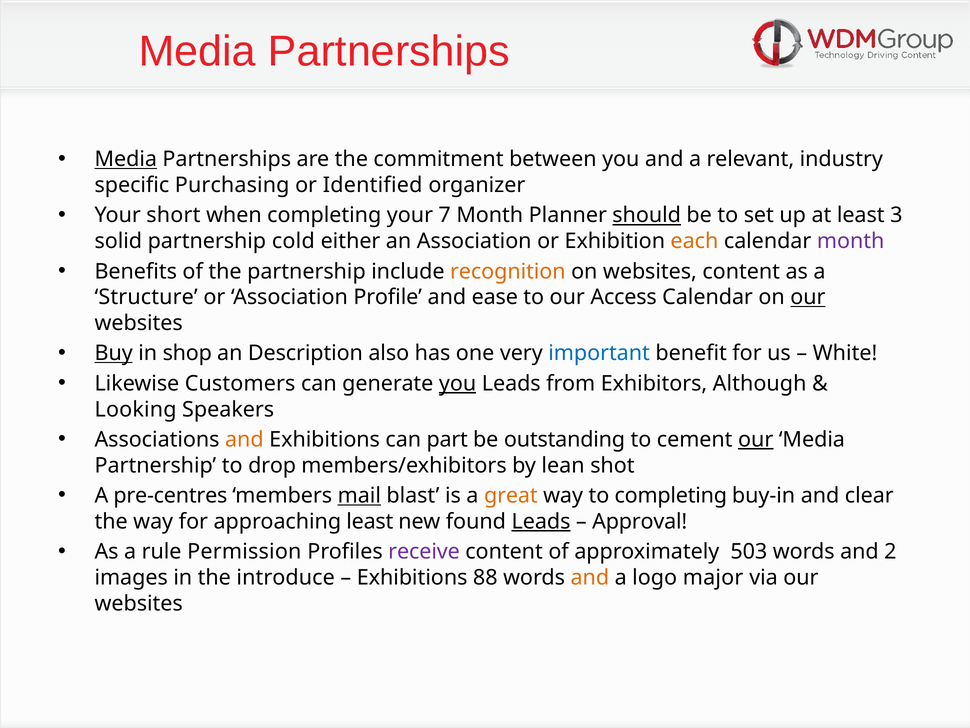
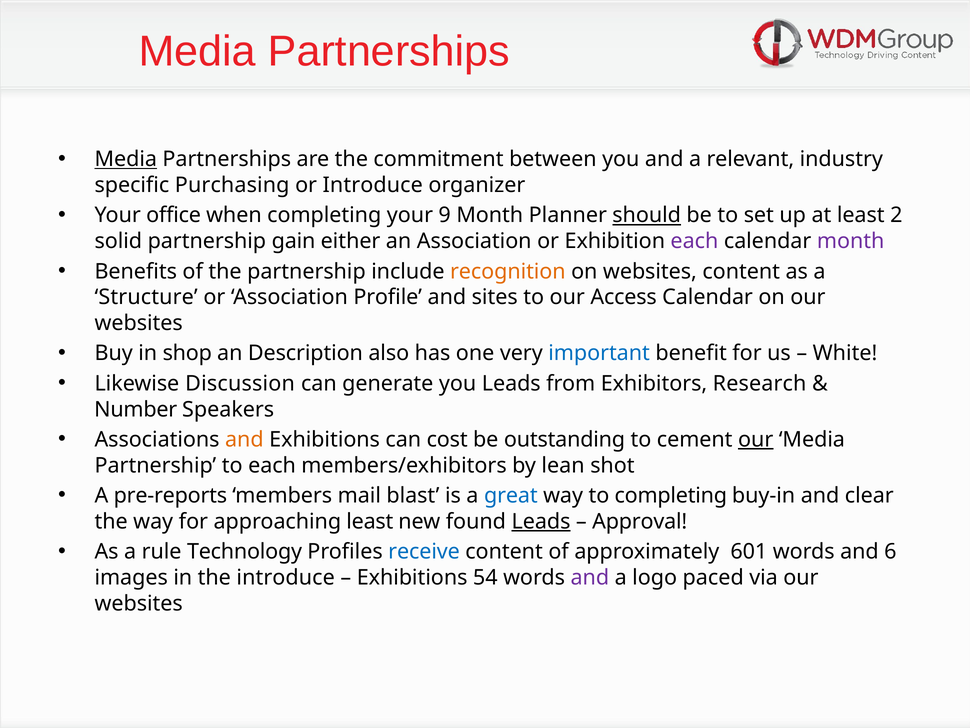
or Identified: Identified -> Introduce
short: short -> office
7: 7 -> 9
3: 3 -> 2
cold: cold -> gain
each at (694, 241) colour: orange -> purple
ease: ease -> sites
our at (808, 297) underline: present -> none
Buy underline: present -> none
Customers: Customers -> Discussion
you at (458, 383) underline: present -> none
Although: Although -> Research
Looking: Looking -> Number
part: part -> cost
to drop: drop -> each
pre-centres: pre-centres -> pre-reports
mail underline: present -> none
great colour: orange -> blue
Permission: Permission -> Technology
receive colour: purple -> blue
503: 503 -> 601
2: 2 -> 6
88: 88 -> 54
and at (590, 577) colour: orange -> purple
major: major -> paced
